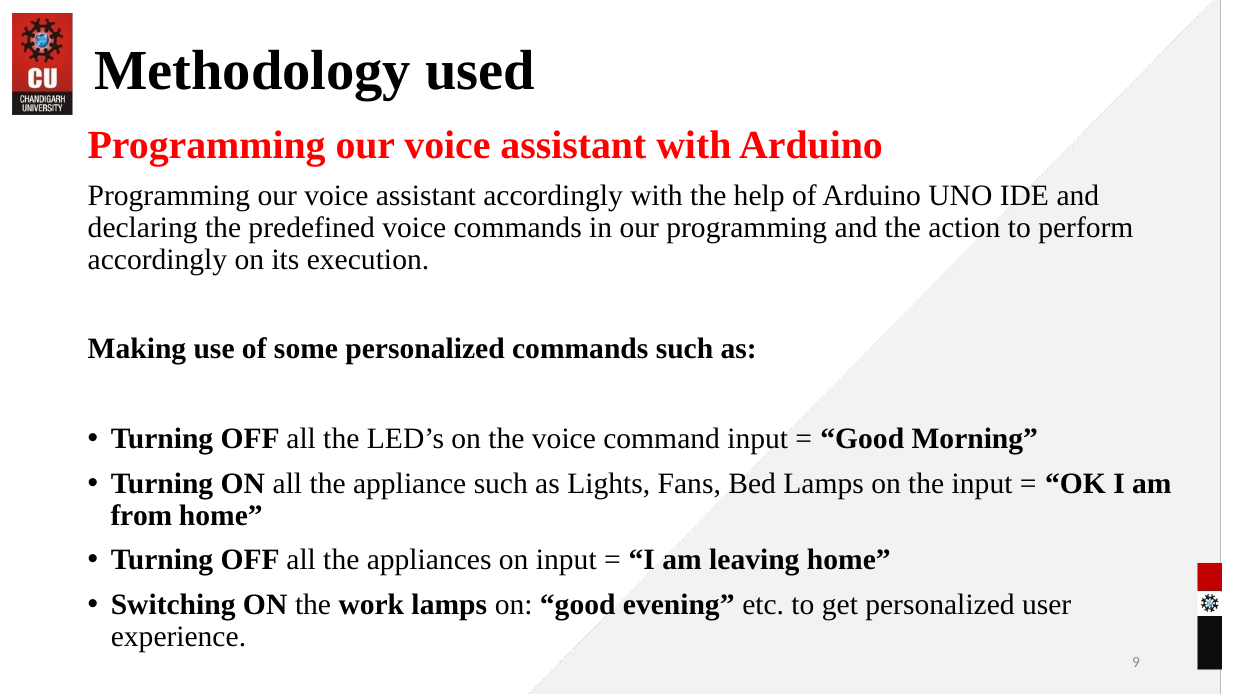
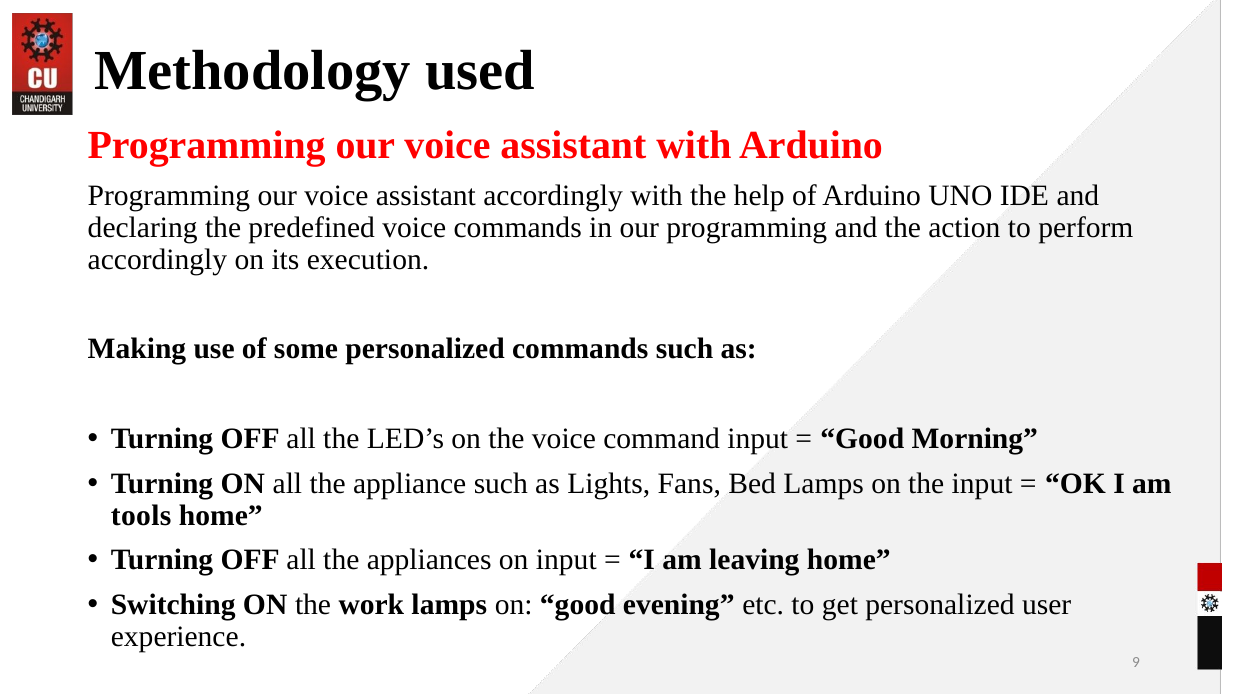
from: from -> tools
